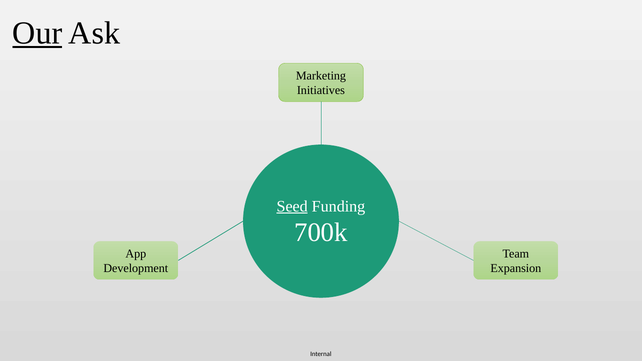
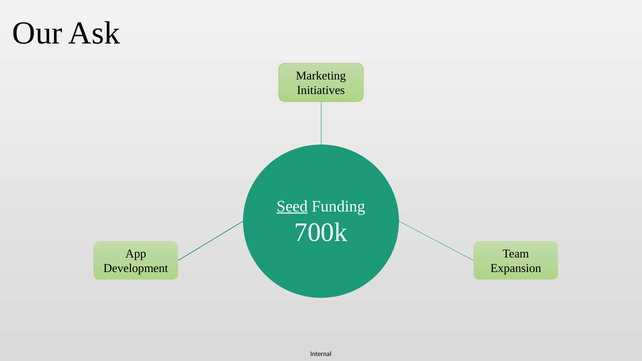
Our underline: present -> none
